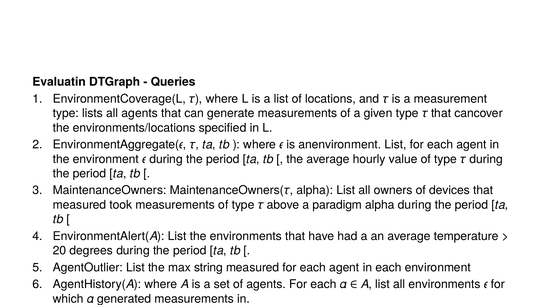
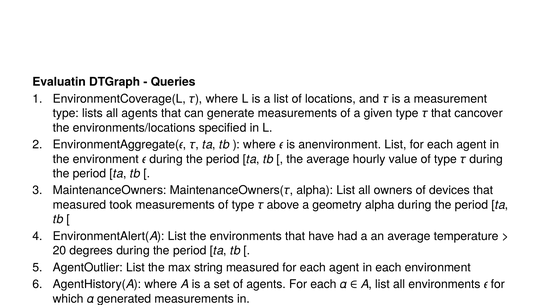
paradigm: paradigm -> geometry
